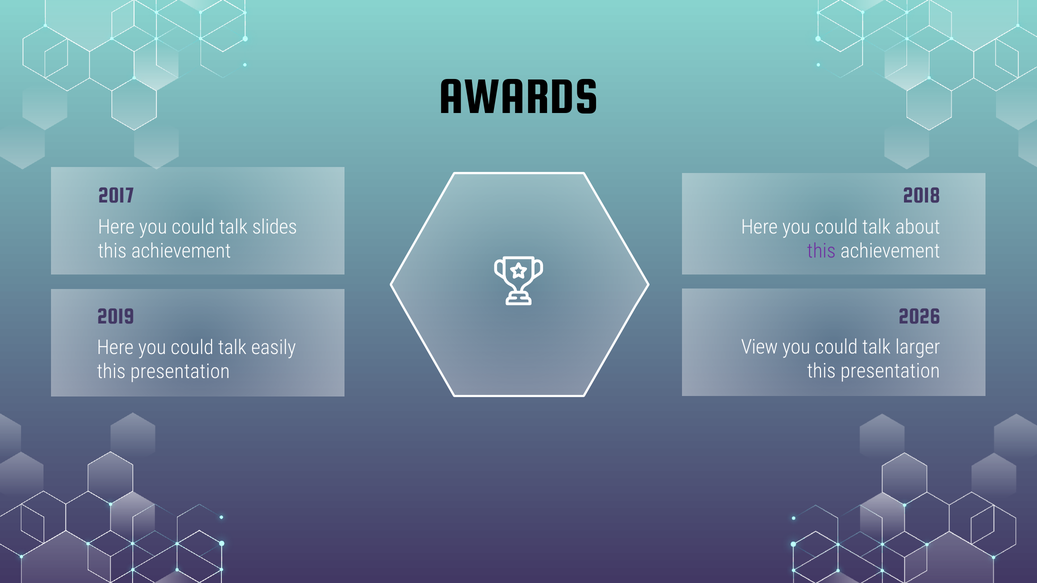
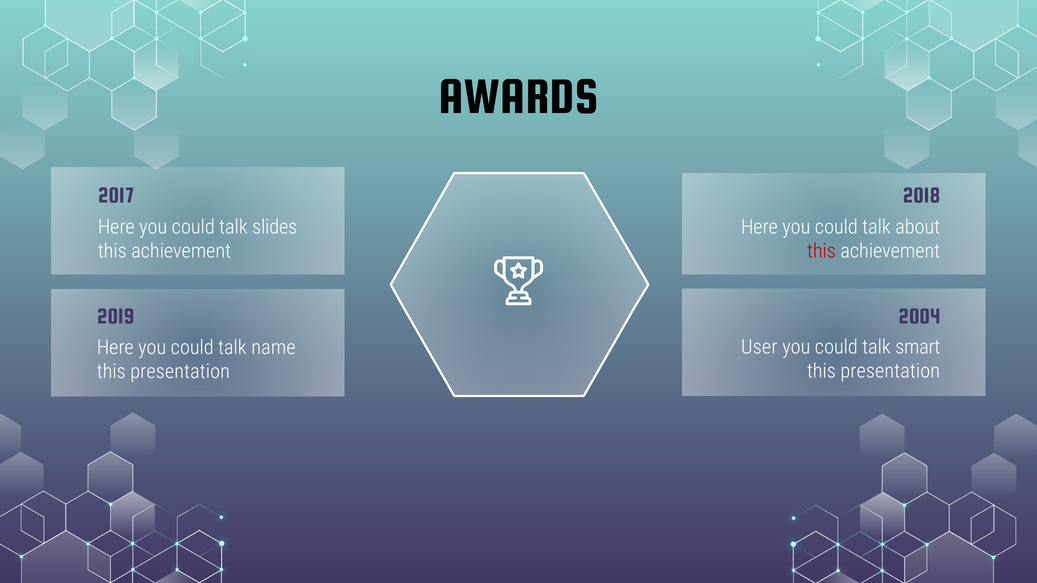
this at (821, 251) colour: purple -> red
2026: 2026 -> 2004
View: View -> User
larger: larger -> smart
easily: easily -> name
